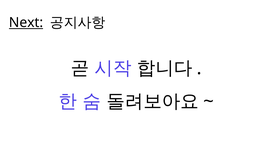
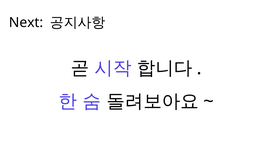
Next underline: present -> none
